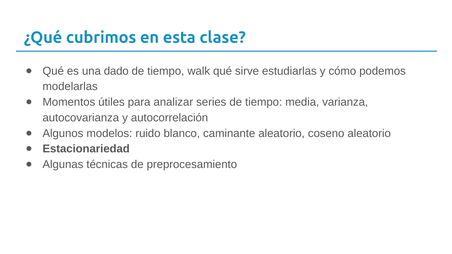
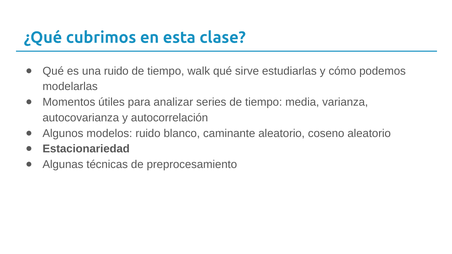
una dado: dado -> ruido
